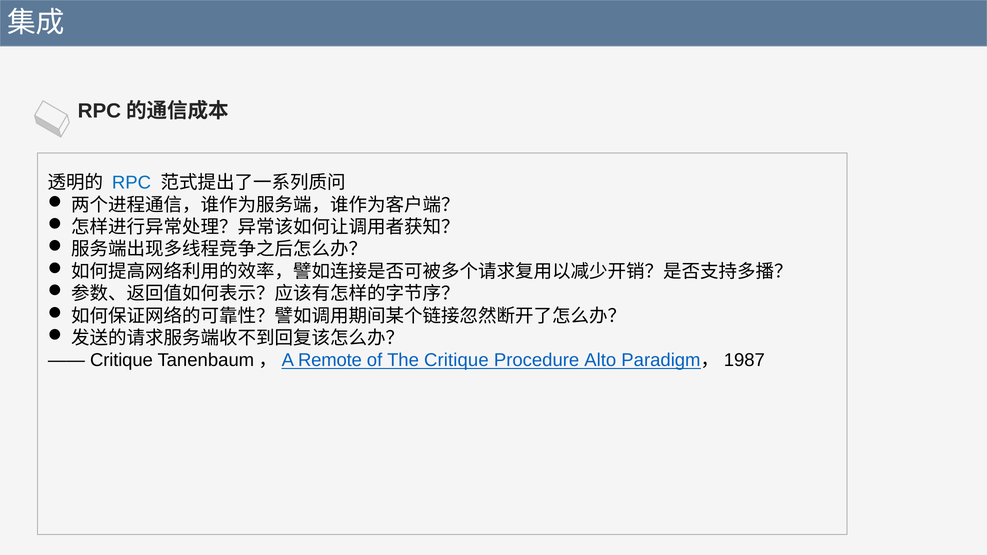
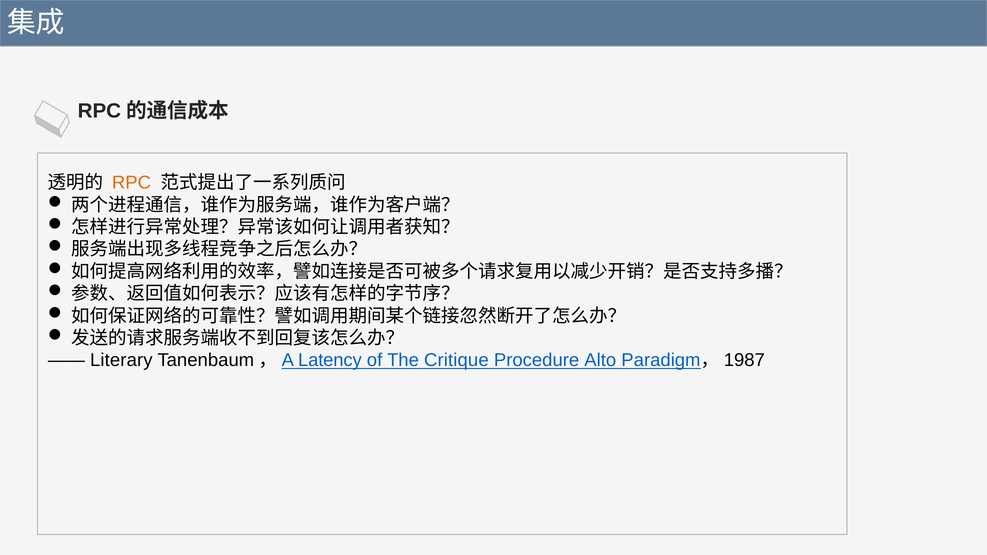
RPC colour: blue -> orange
Critique at (121, 360): Critique -> Literary
Remote: Remote -> Latency
